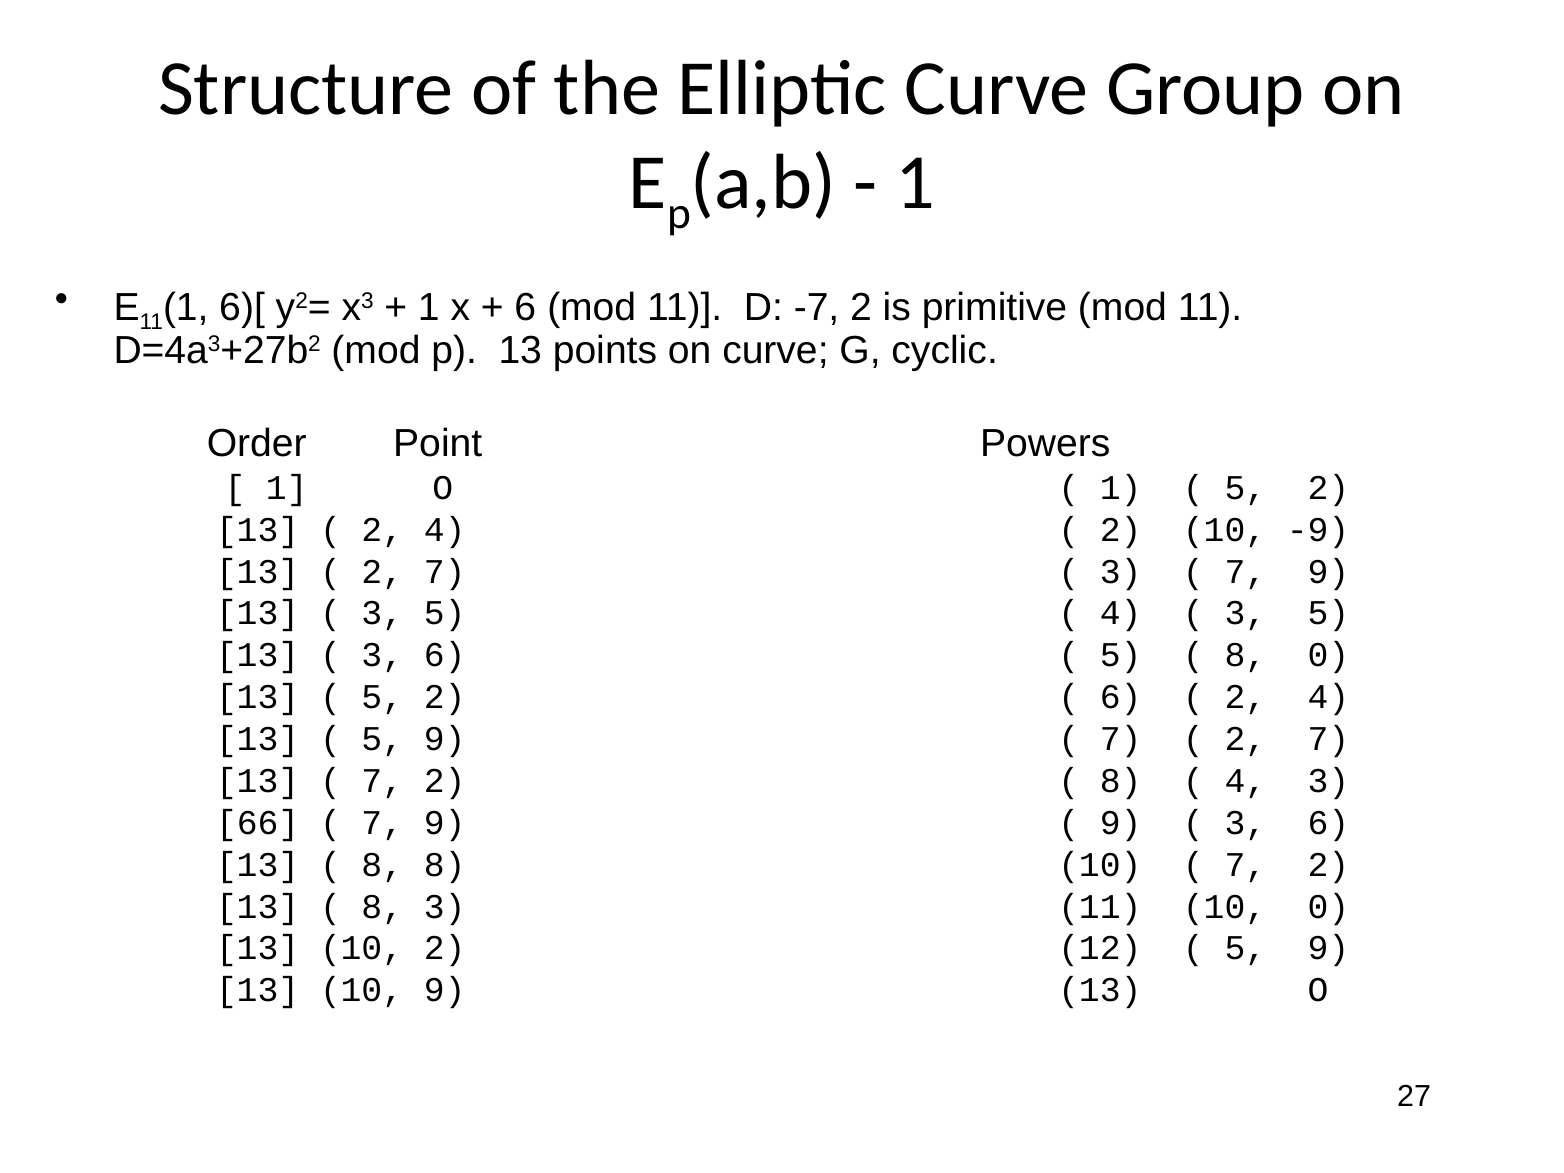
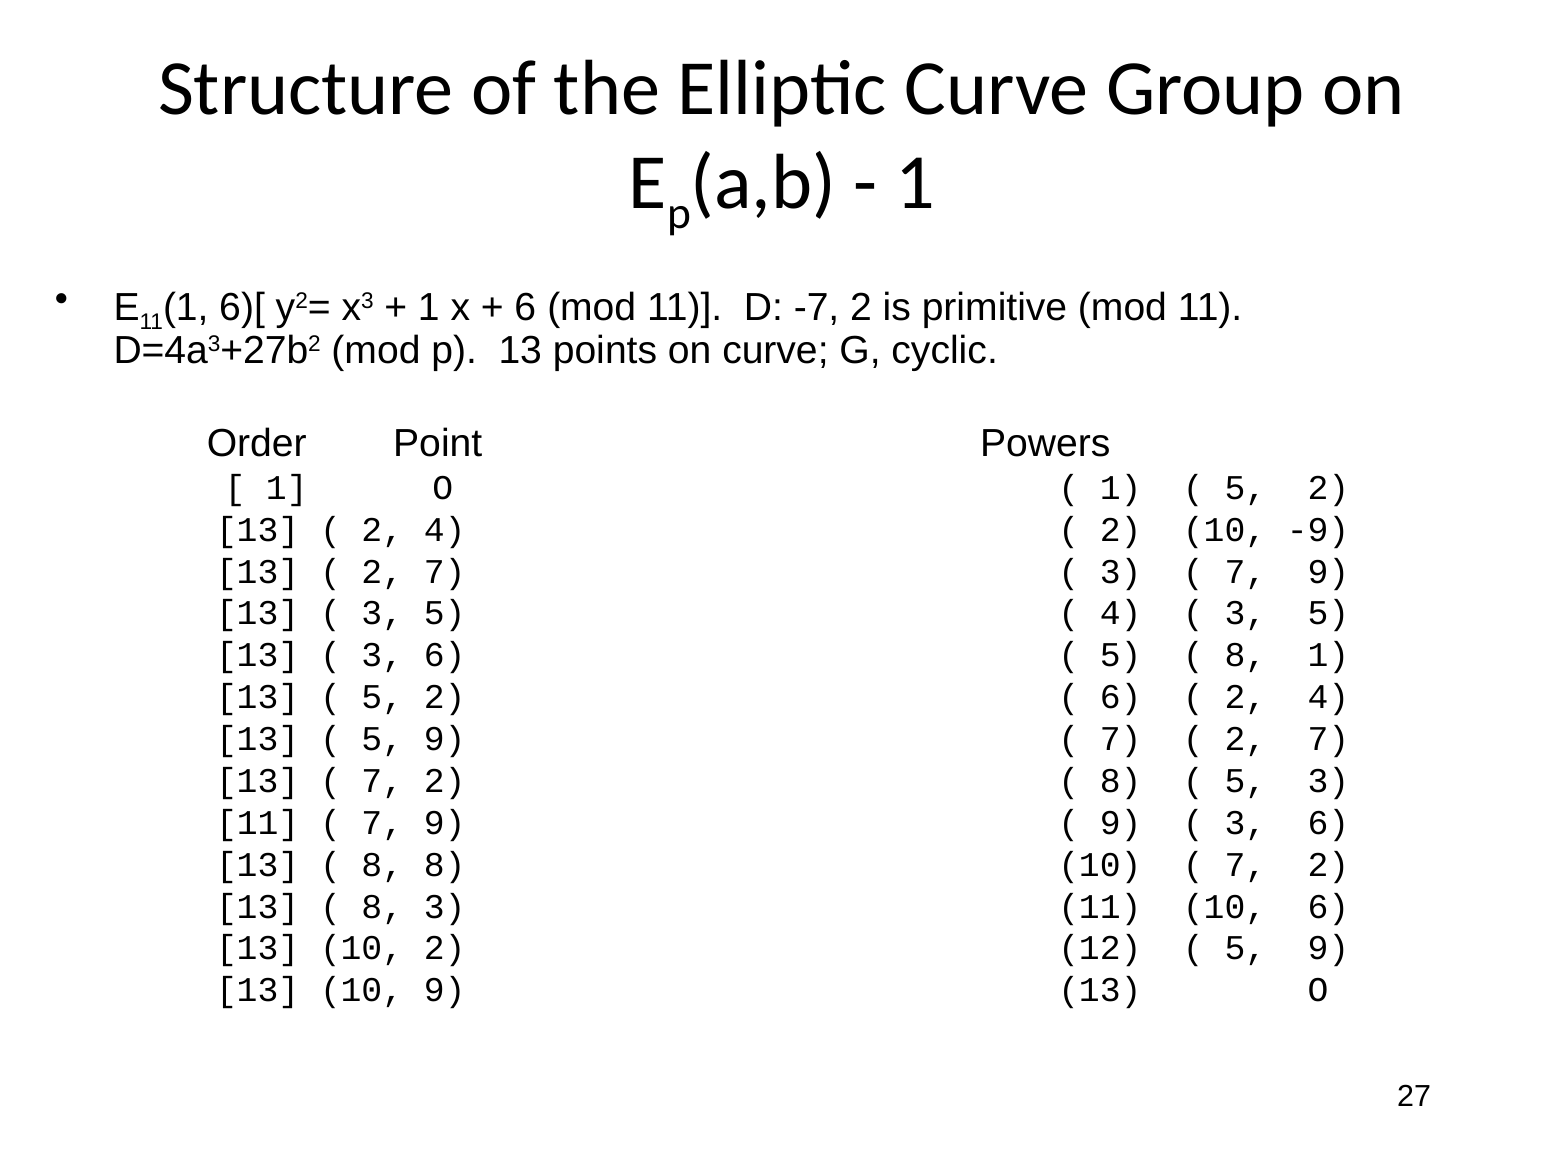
8 0: 0 -> 1
4 at (1245, 781): 4 -> 5
66 at (258, 823): 66 -> 11
10 0: 0 -> 6
